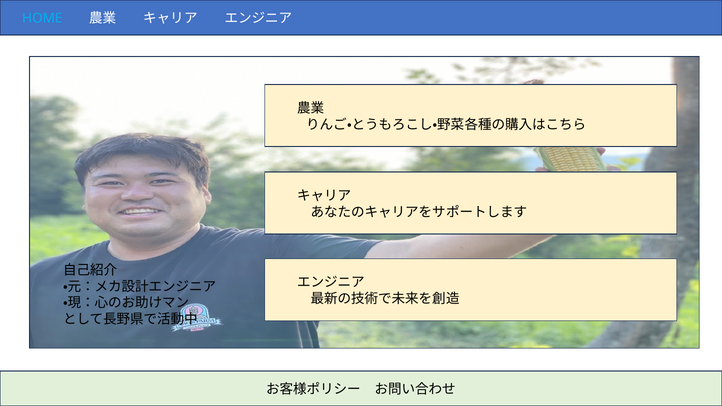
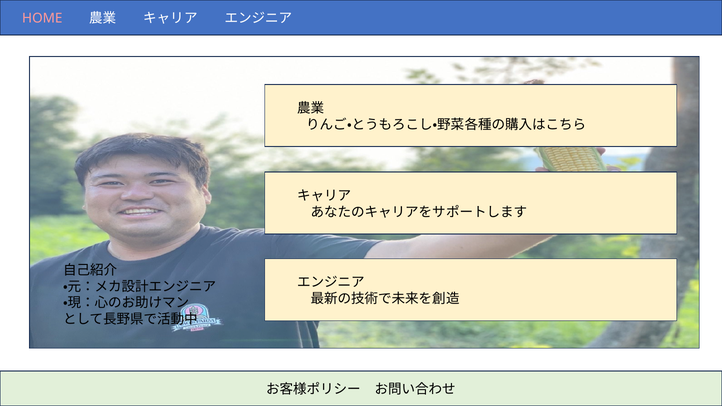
HOME colour: light blue -> pink
